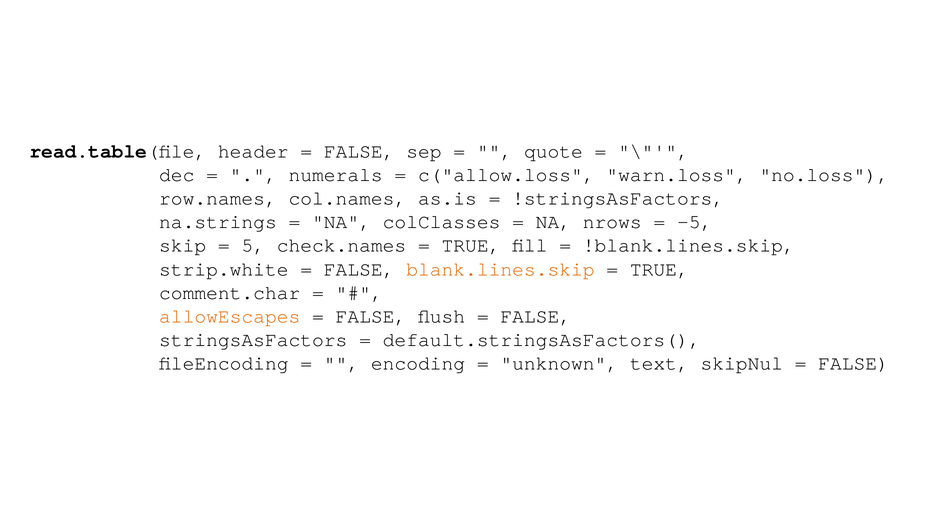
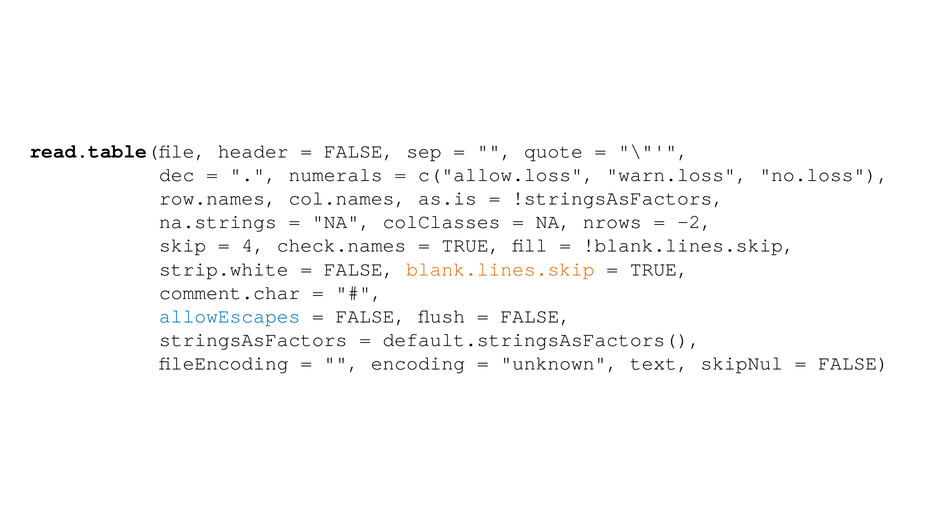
-5: -5 -> -2
5: 5 -> 4
allowEscapes colour: orange -> blue
